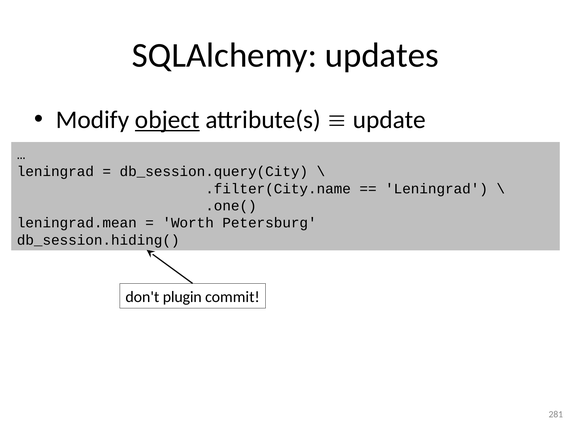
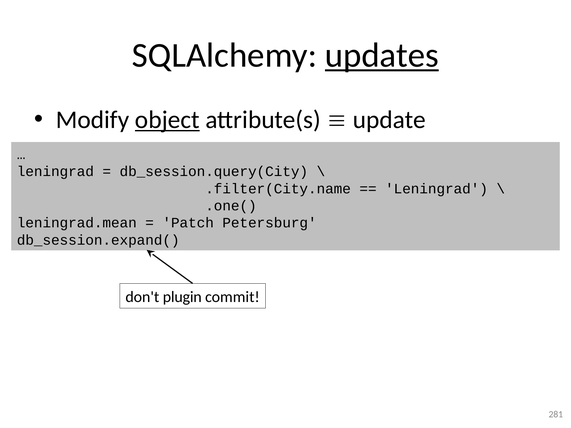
updates underline: none -> present
Worth: Worth -> Patch
db_session.hiding(: db_session.hiding( -> db_session.expand(
